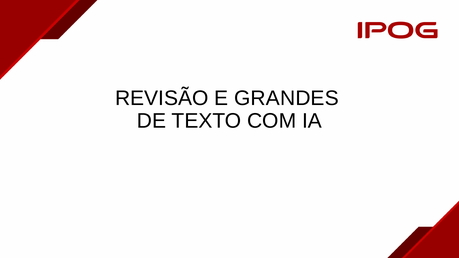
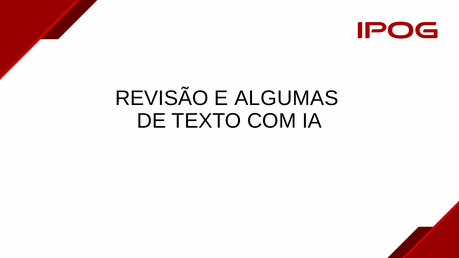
GRANDES: GRANDES -> ALGUMAS
